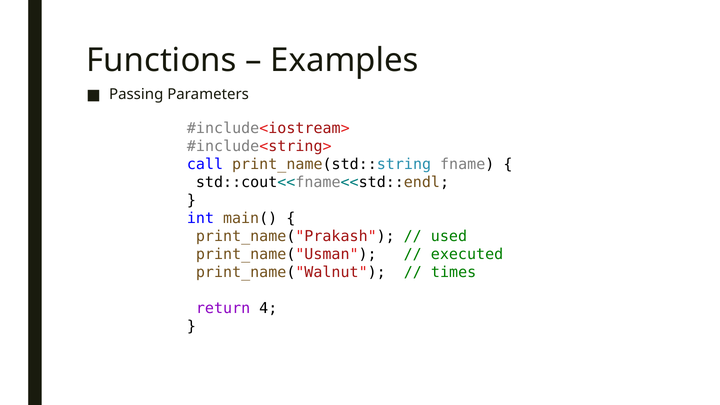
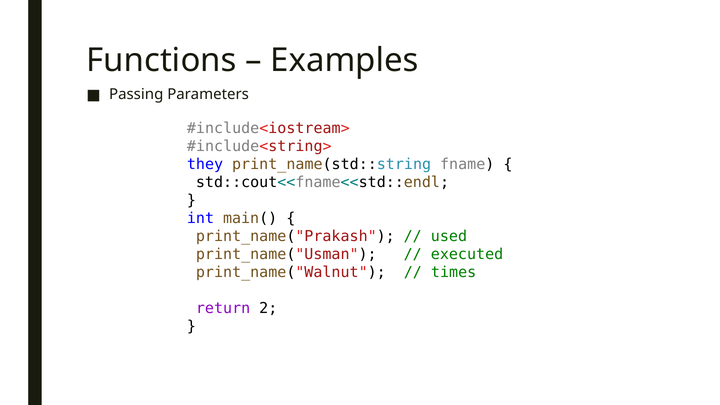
call: call -> they
4: 4 -> 2
